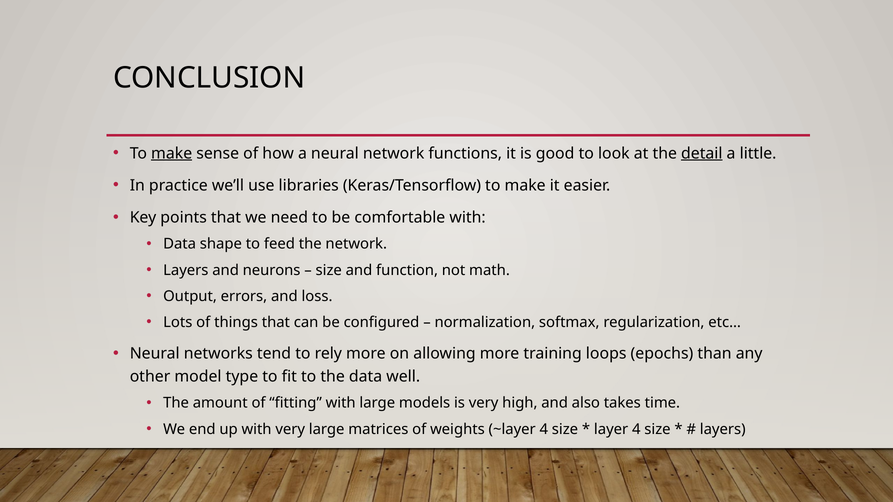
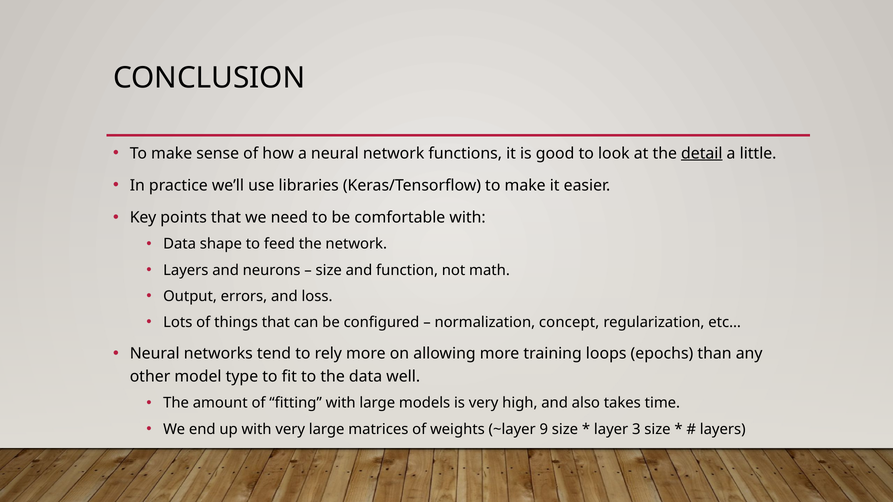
make at (172, 154) underline: present -> none
softmax: softmax -> concept
~layer 4: 4 -> 9
layer 4: 4 -> 3
